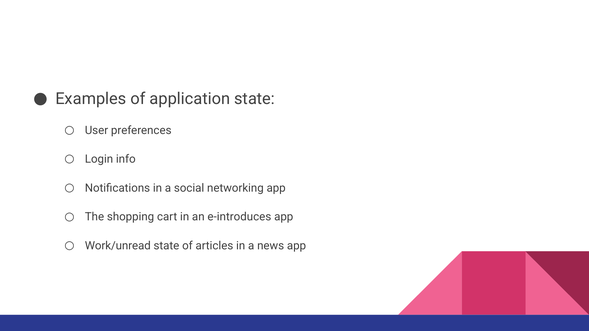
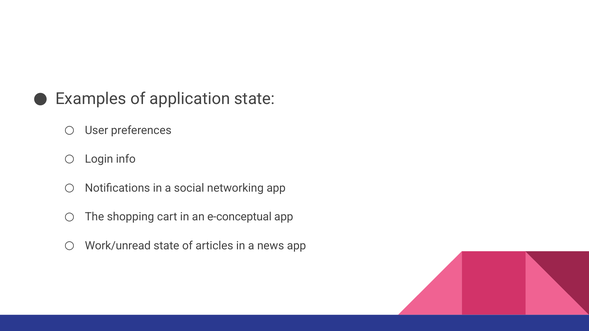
e-introduces: e-introduces -> e-conceptual
